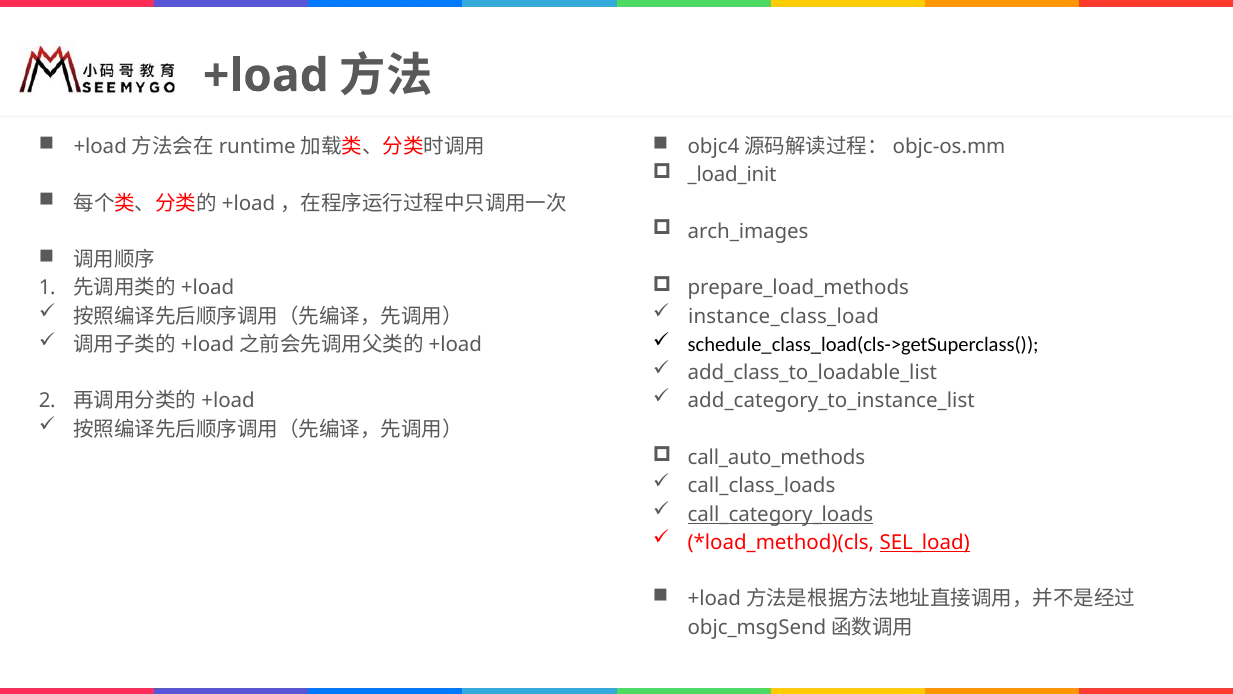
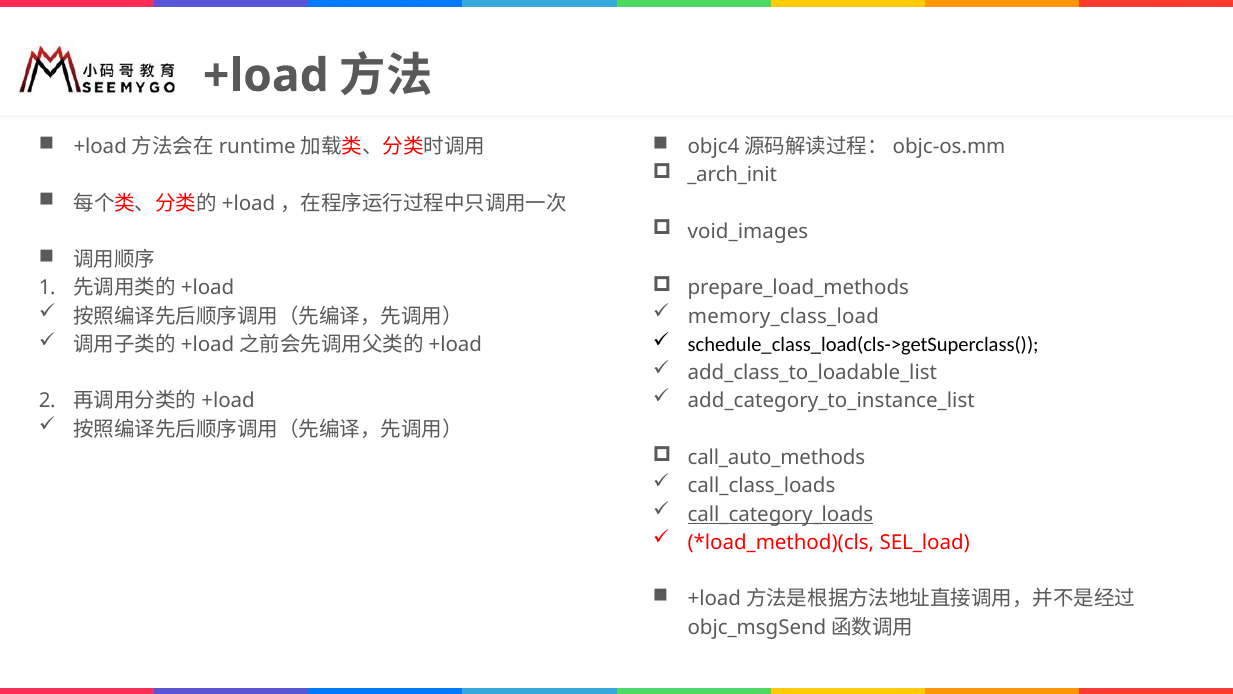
_load_init: _load_init -> _arch_init
arch_images: arch_images -> void_images
instance_class_load: instance_class_load -> memory_class_load
SEL_load underline: present -> none
